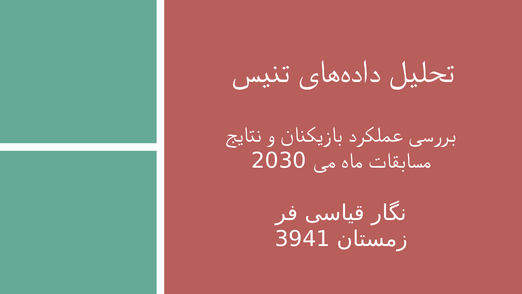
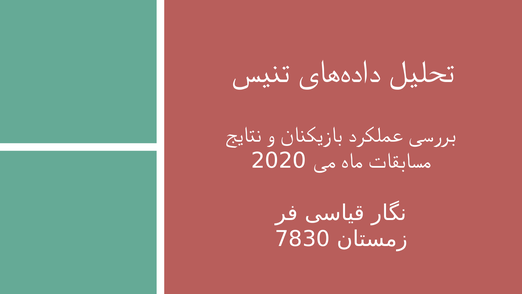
2030: 2030 -> 2020
3941: 3941 -> 7830
